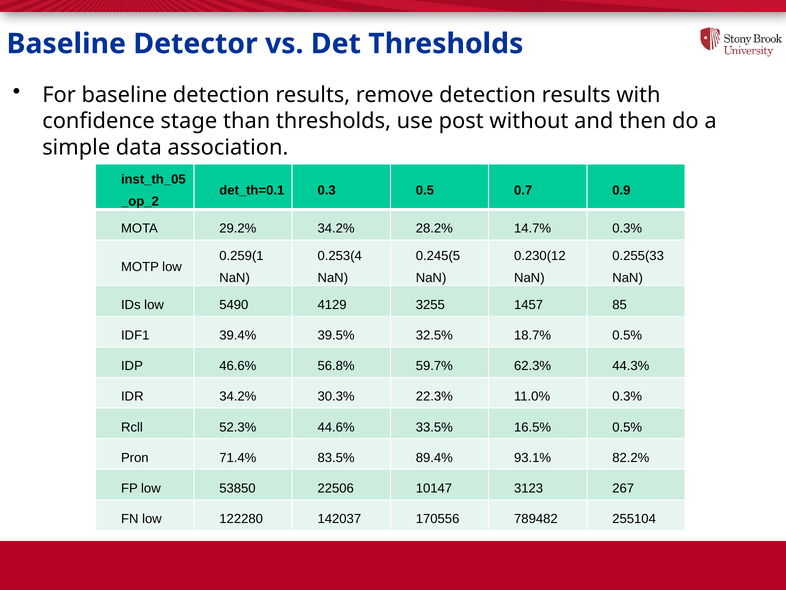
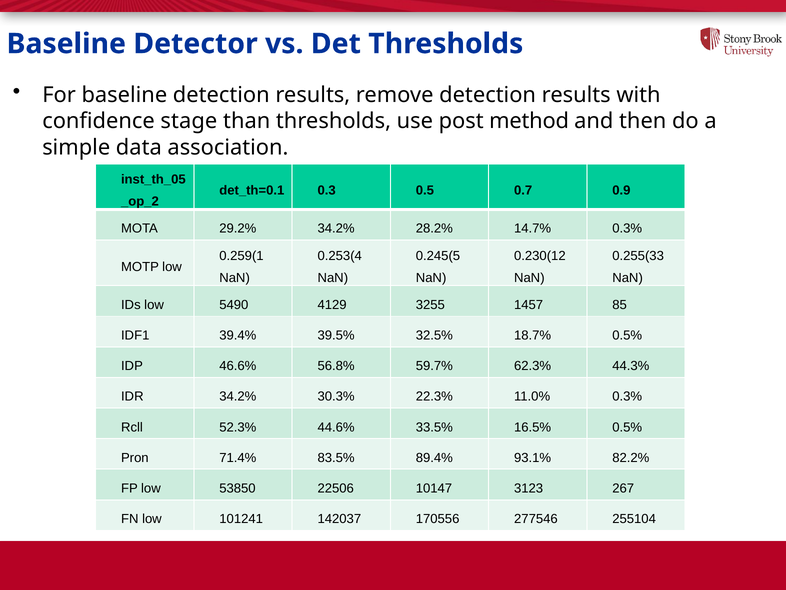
without: without -> method
122280: 122280 -> 101241
789482: 789482 -> 277546
